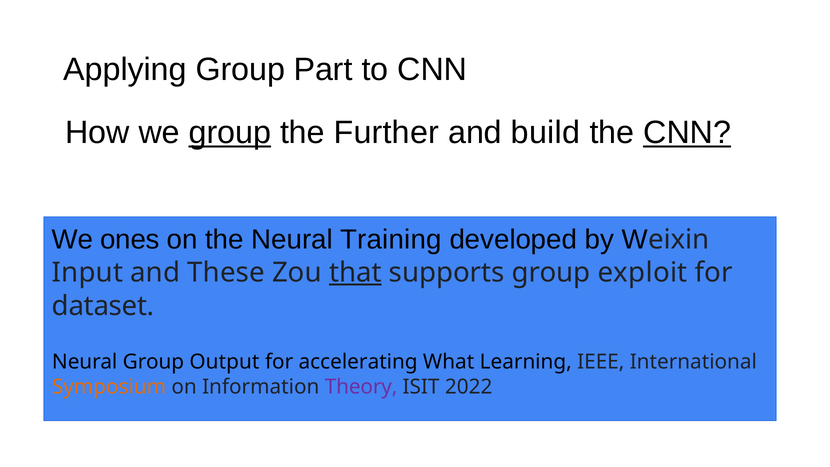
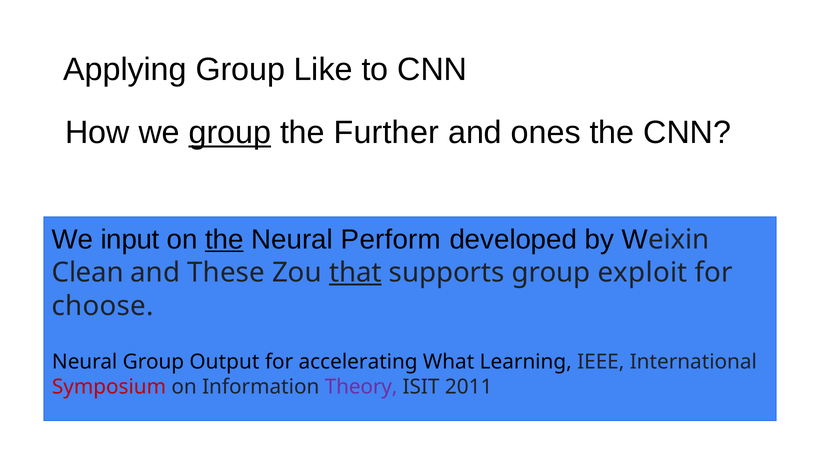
Part: Part -> Like
build: build -> ones
CNN at (687, 132) underline: present -> none
ones: ones -> input
the at (224, 239) underline: none -> present
Training: Training -> Perform
Input: Input -> Clean
dataset: dataset -> choose
Symposium colour: orange -> red
2022: 2022 -> 2011
